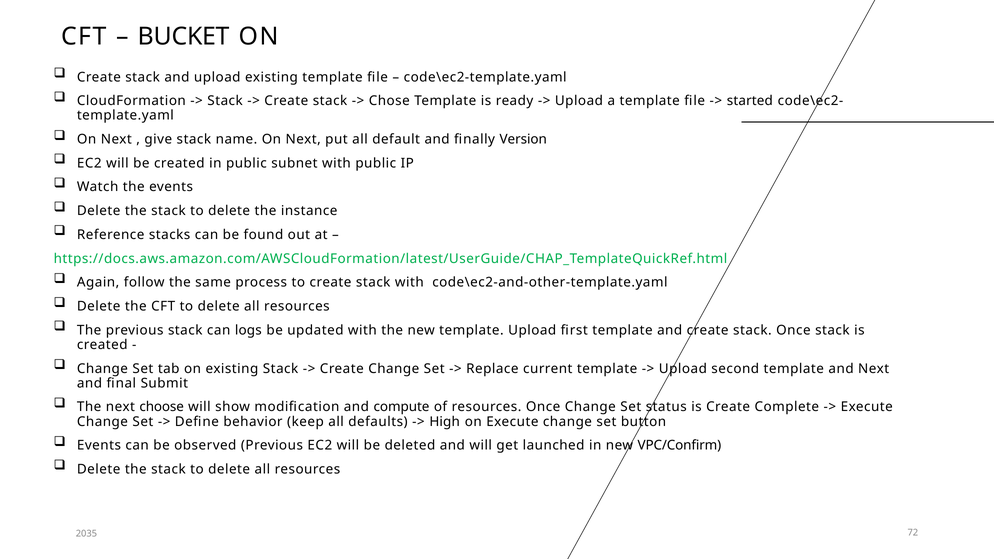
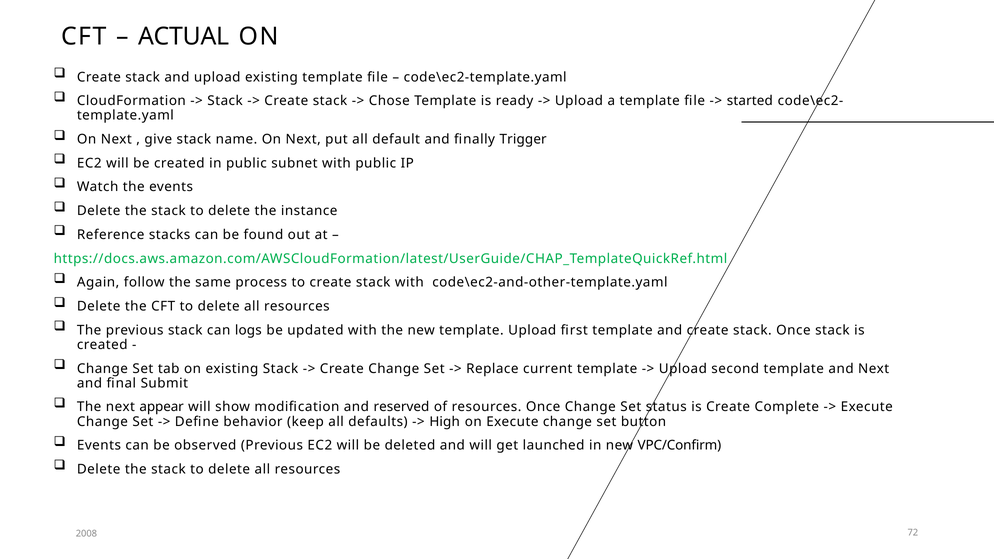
BUCKET: BUCKET -> ACTUAL
Version: Version -> Trigger
choose: choose -> appear
compute: compute -> reserved
2035: 2035 -> 2008
